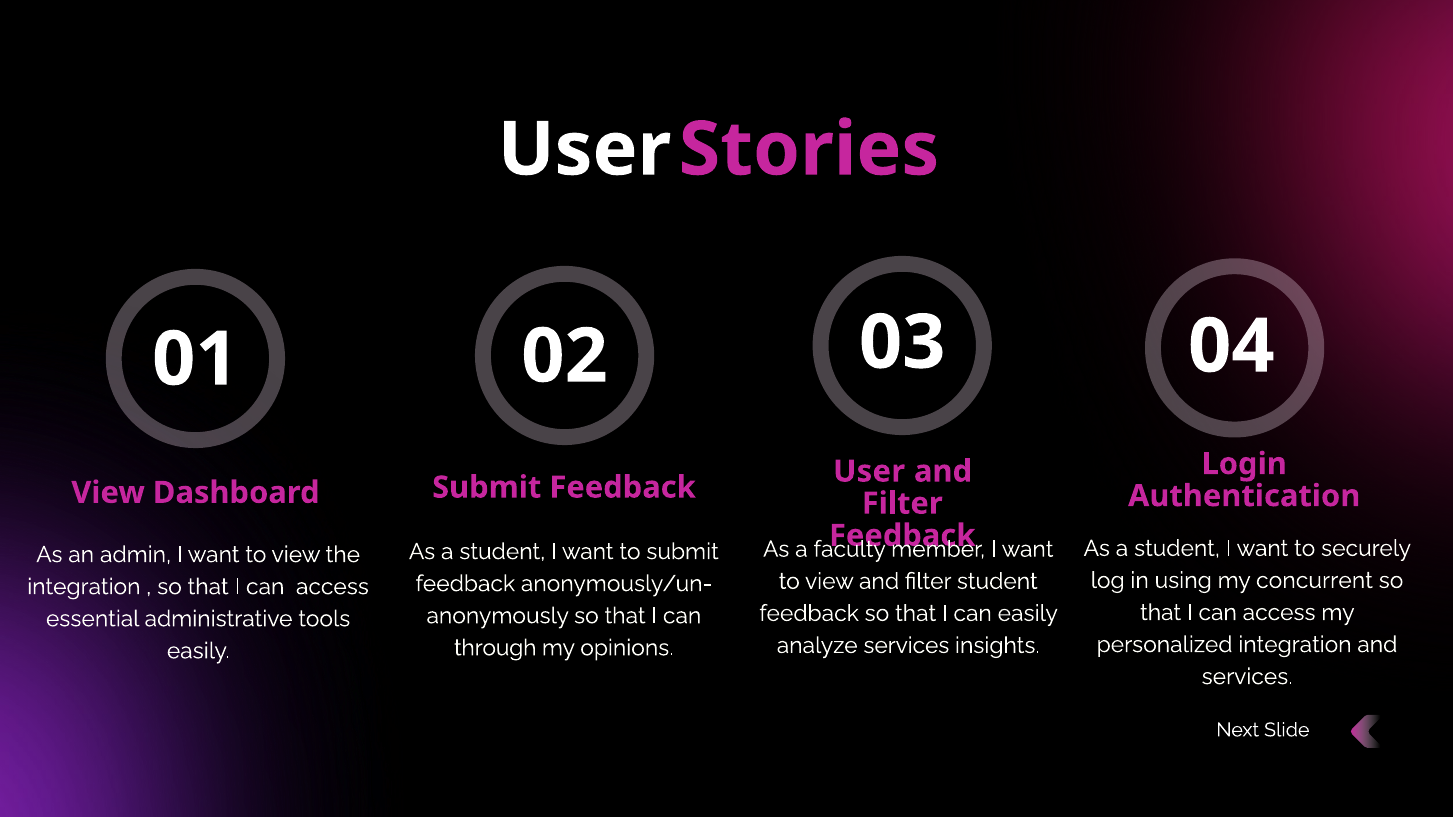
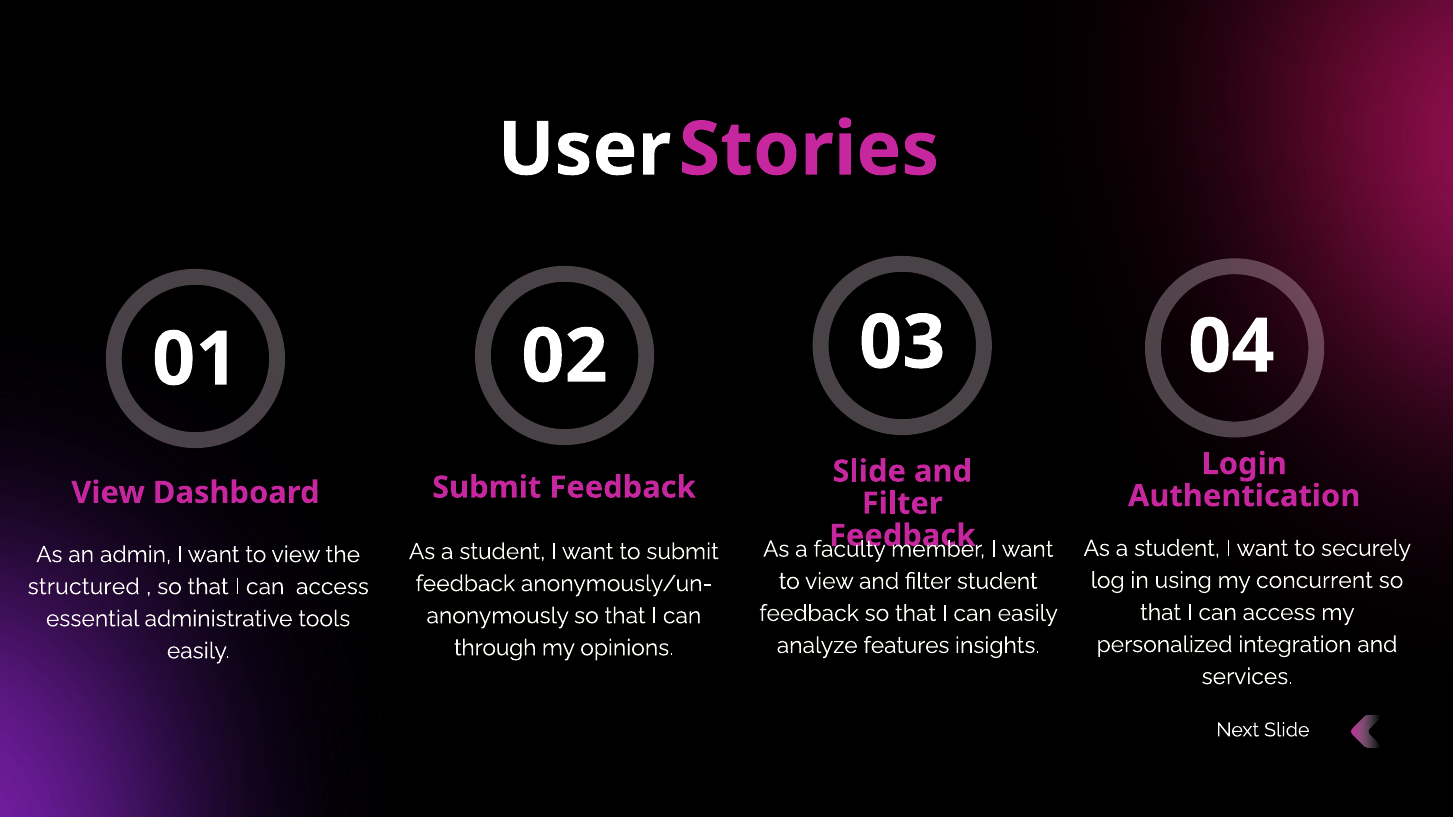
User at (869, 472): User -> Slide
integration at (84, 587): integration -> structured
analyze services: services -> features
